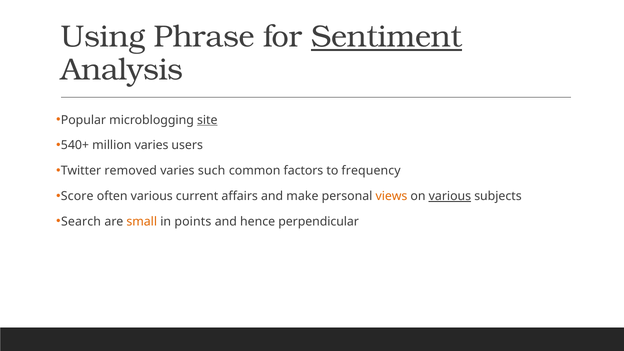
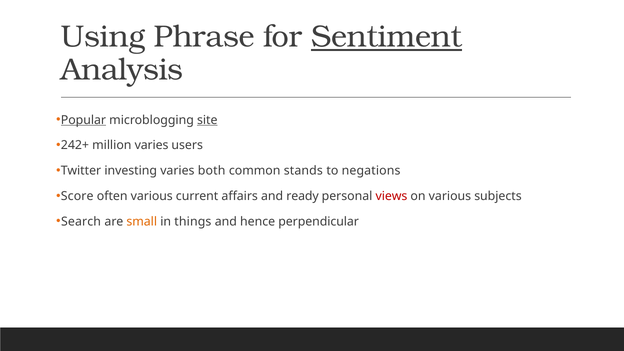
Popular underline: none -> present
540+: 540+ -> 242+
removed: removed -> investing
such: such -> both
factors: factors -> stands
frequency: frequency -> negations
make: make -> ready
views colour: orange -> red
various at (450, 196) underline: present -> none
points: points -> things
